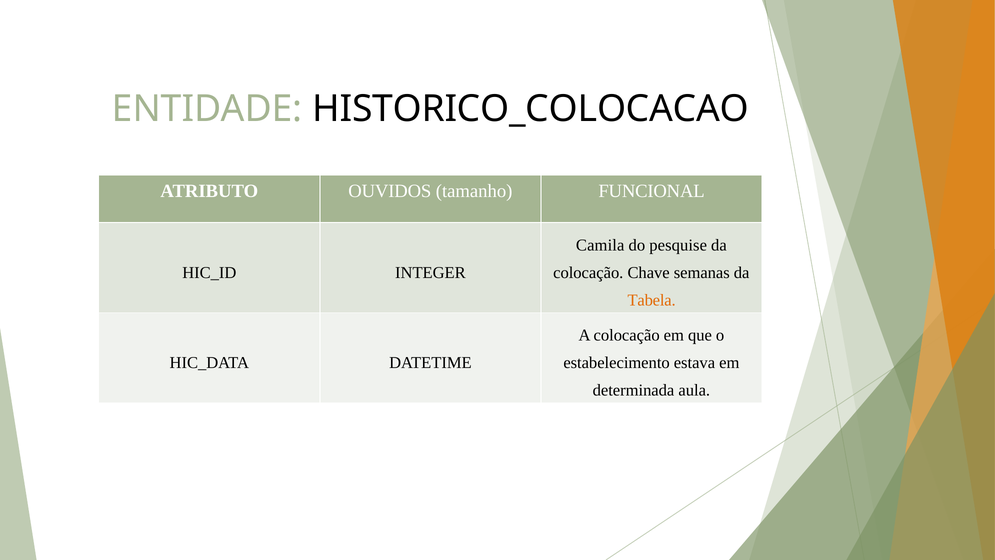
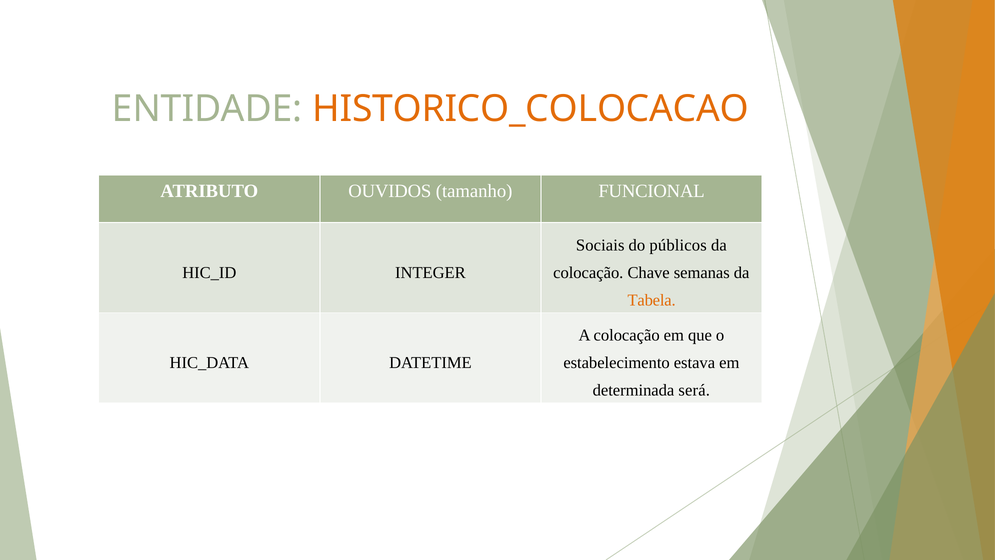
HISTORICO_COLOCACAO colour: black -> orange
Camila: Camila -> Sociais
pesquise: pesquise -> públicos
aula: aula -> será
